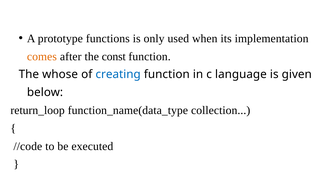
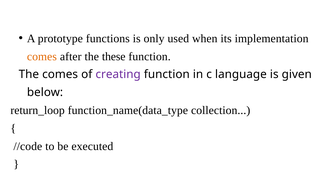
const: const -> these
The whose: whose -> comes
creating colour: blue -> purple
